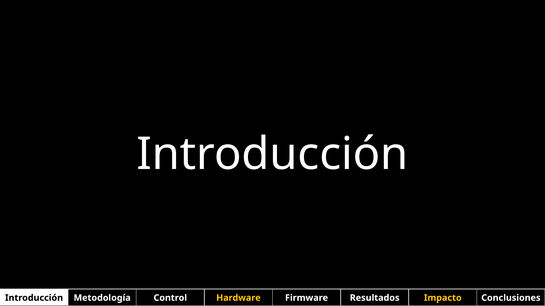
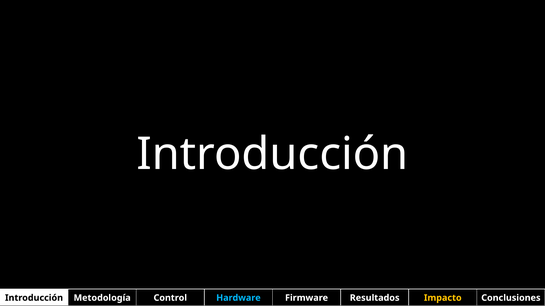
Hardware colour: yellow -> light blue
